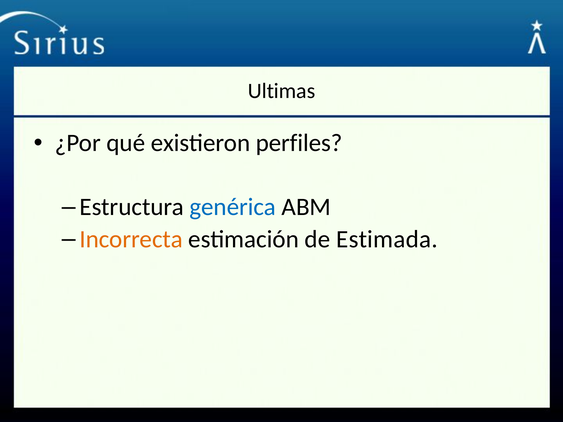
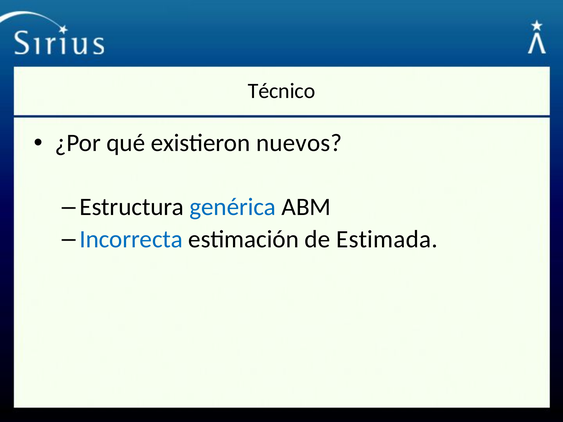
Ultimas: Ultimas -> Técnico
perfiles: perfiles -> nuevos
Incorrecta colour: orange -> blue
